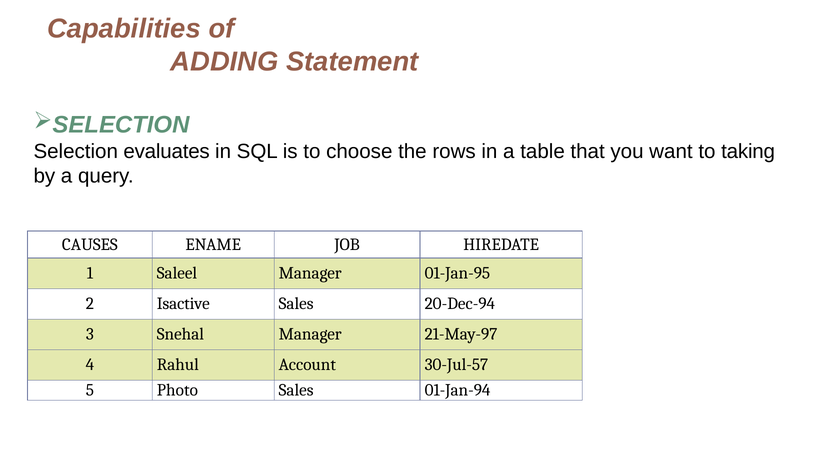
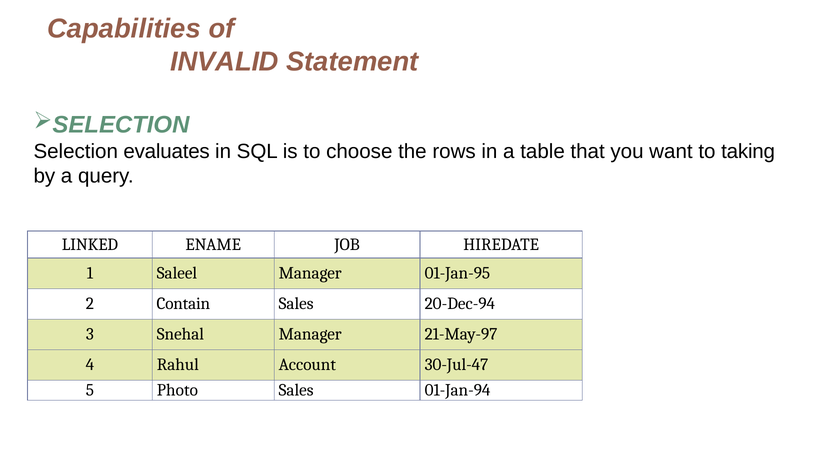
ADDING: ADDING -> INVALID
CAUSES: CAUSES -> LINKED
Isactive: Isactive -> Contain
30-Jul-57: 30-Jul-57 -> 30-Jul-47
